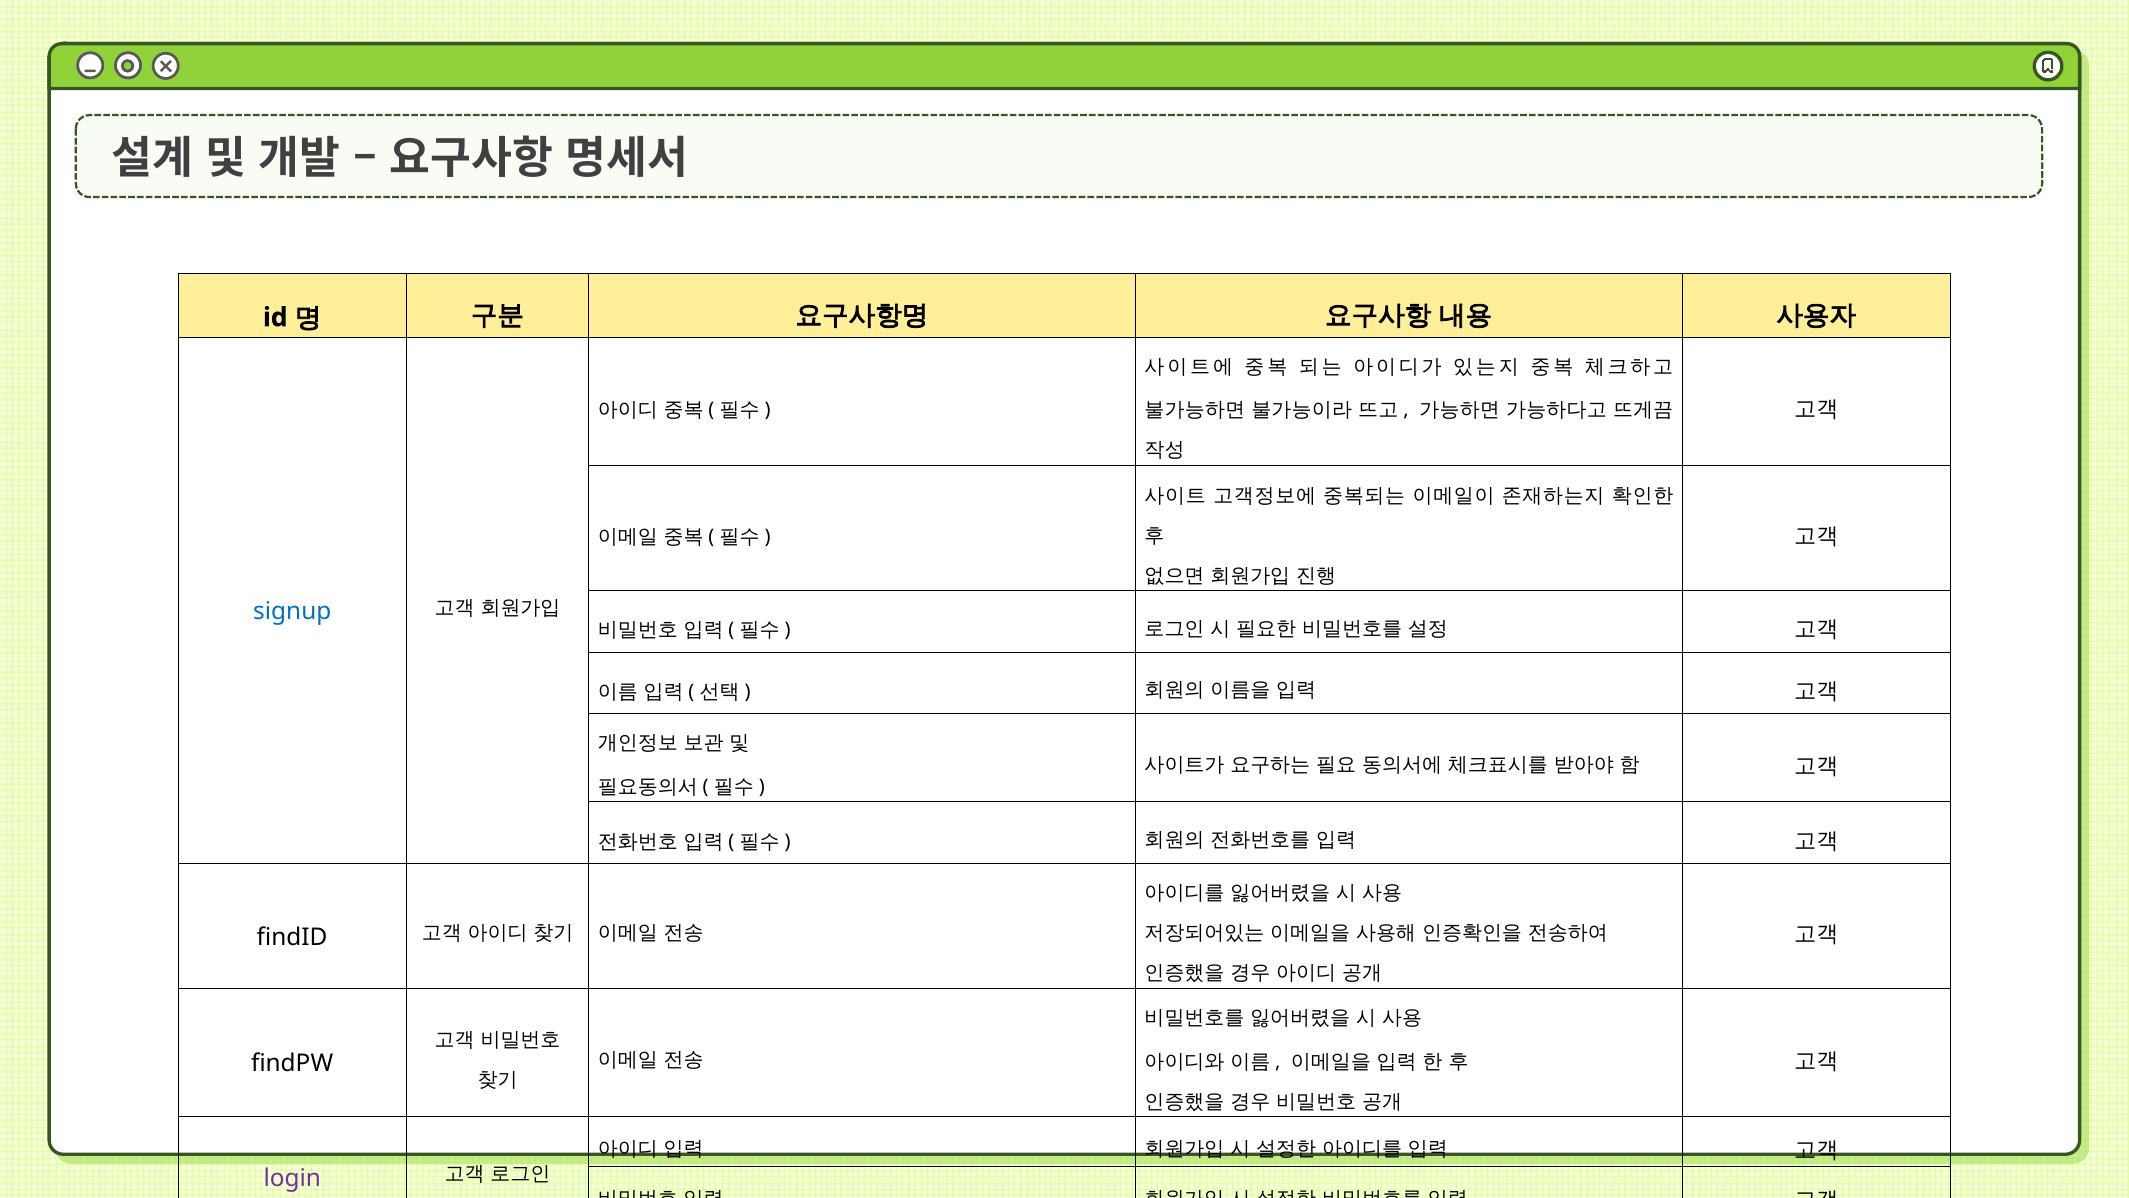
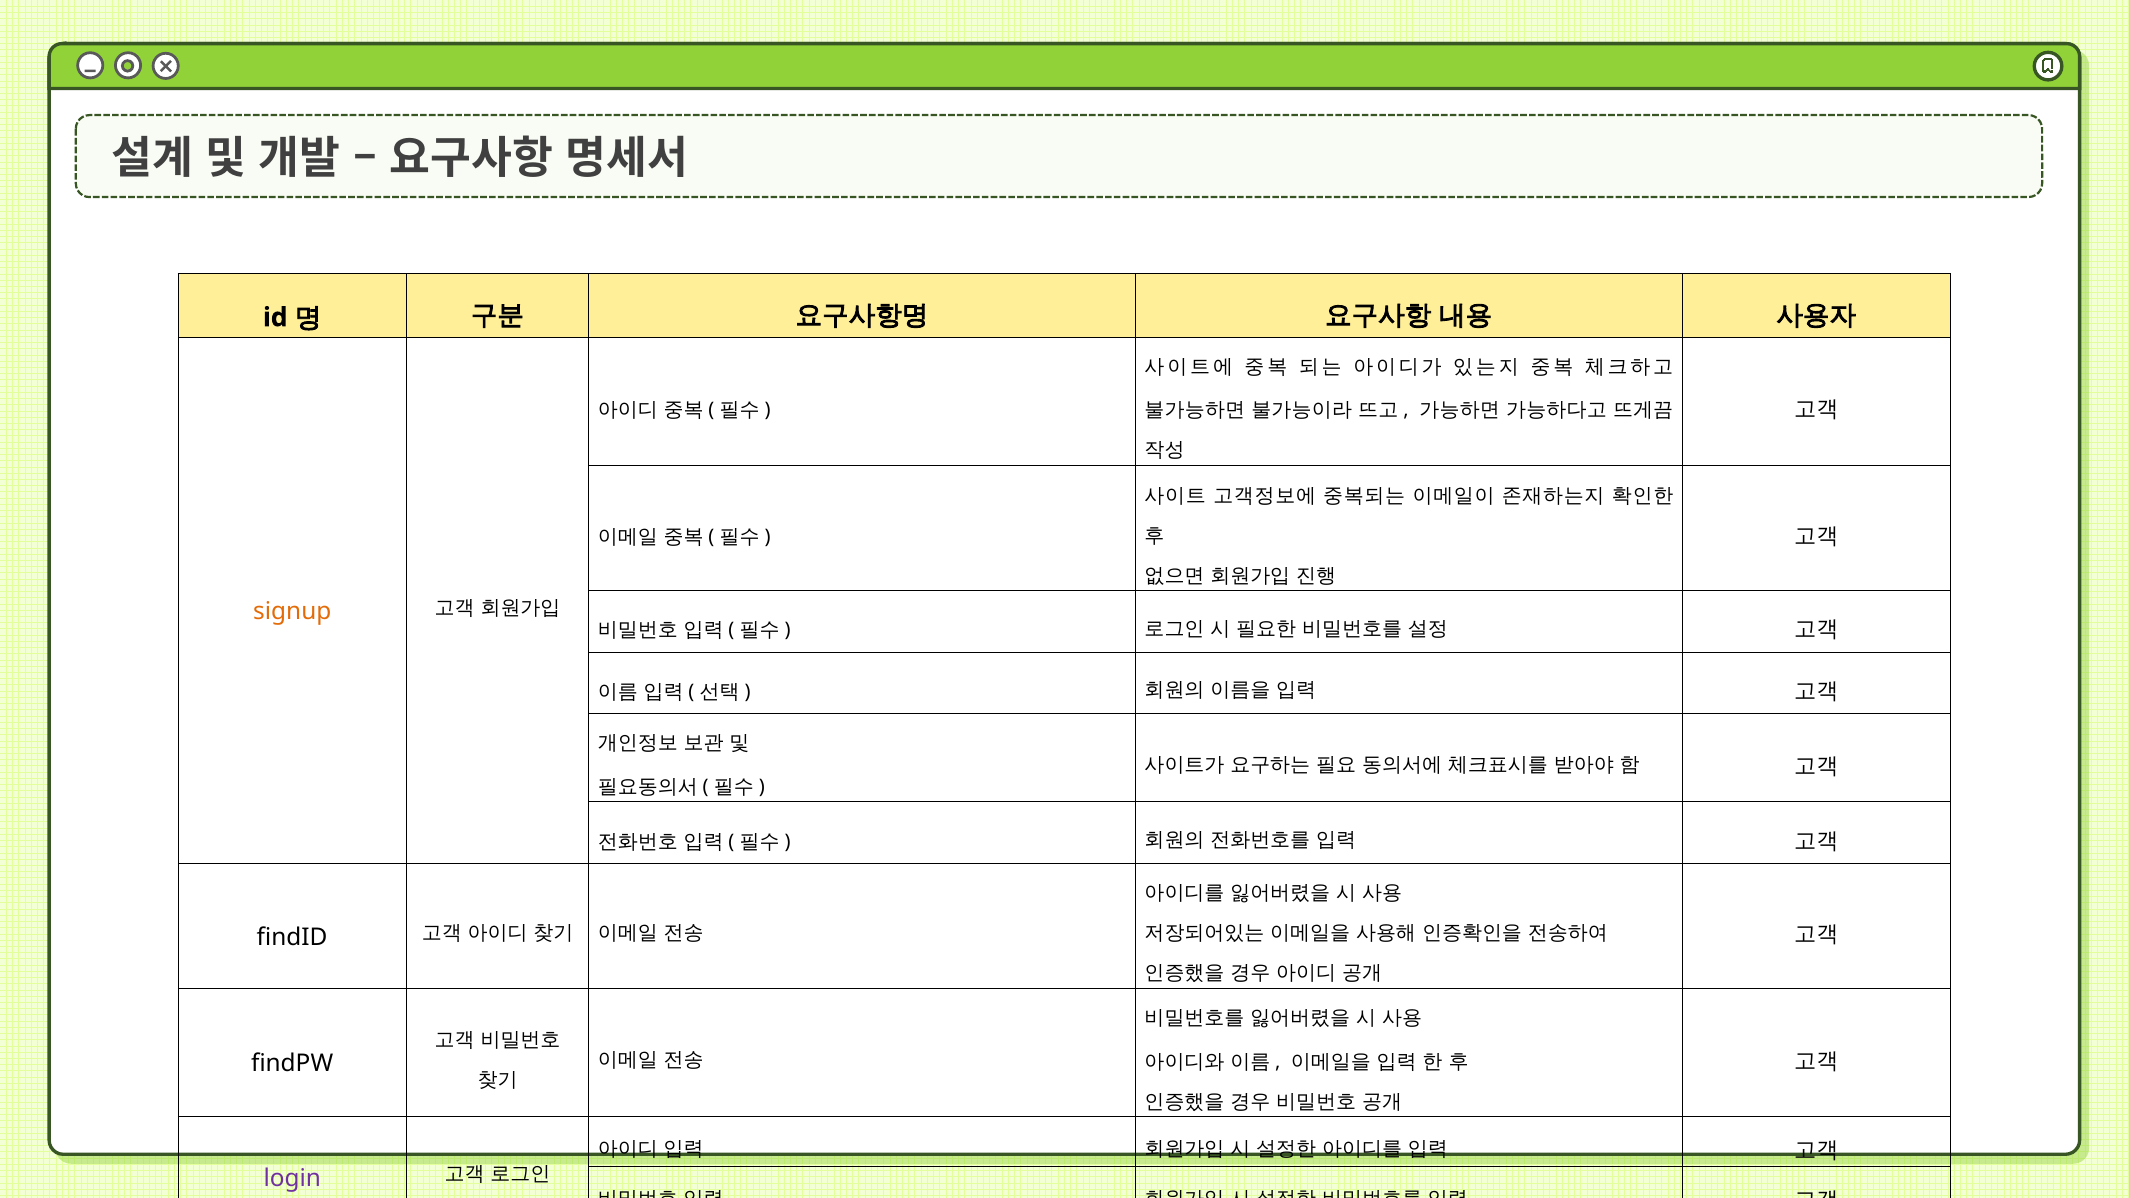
signup colour: blue -> orange
